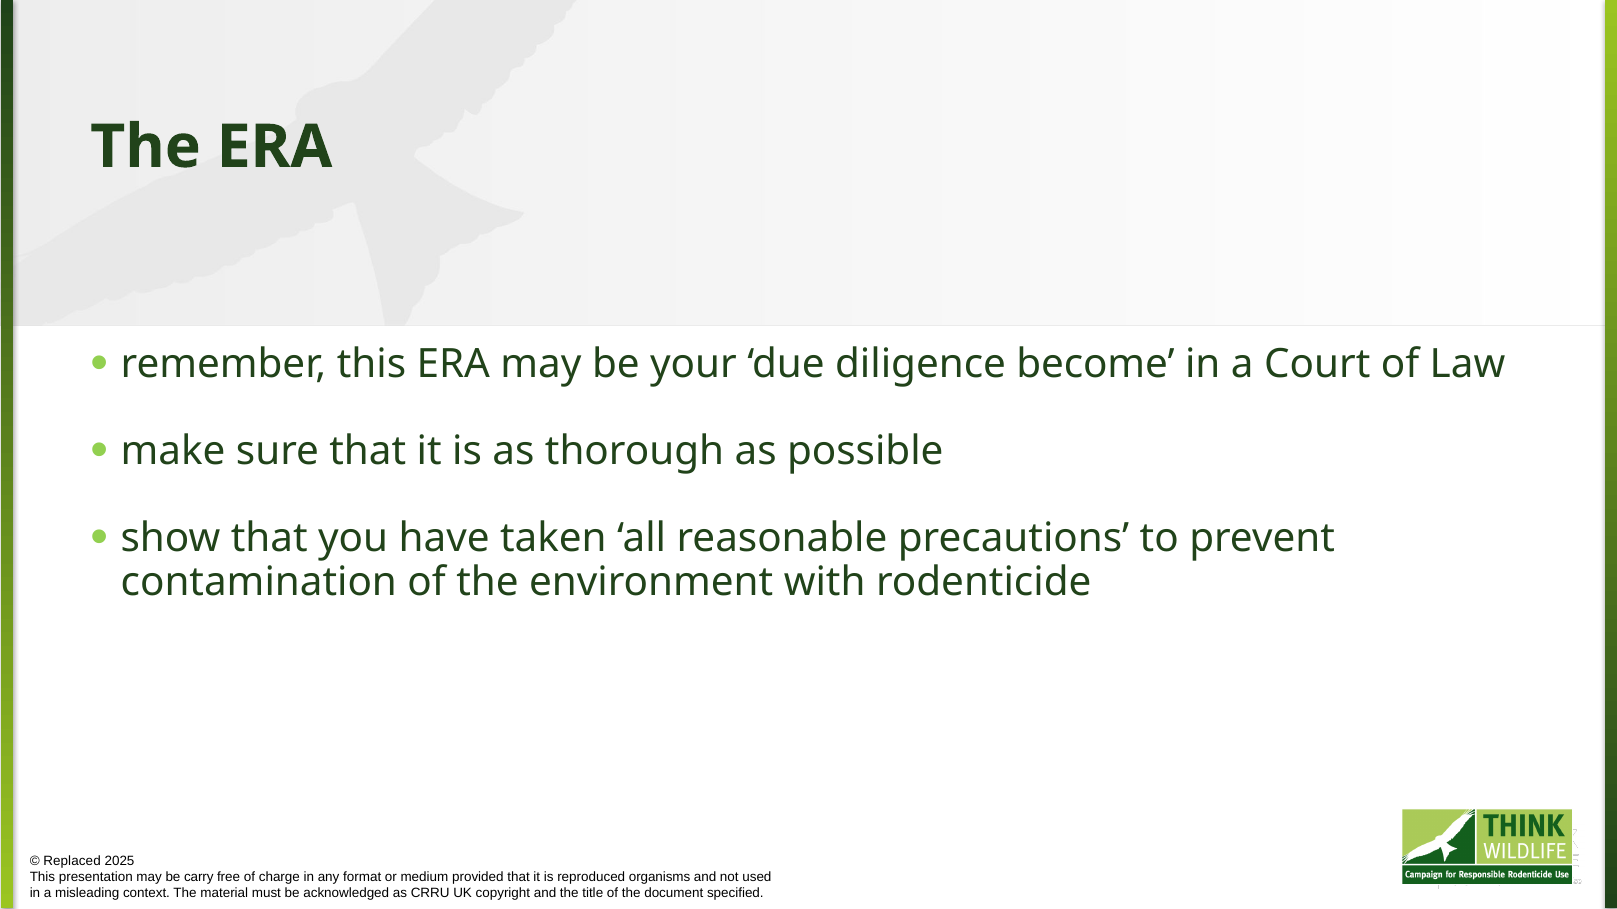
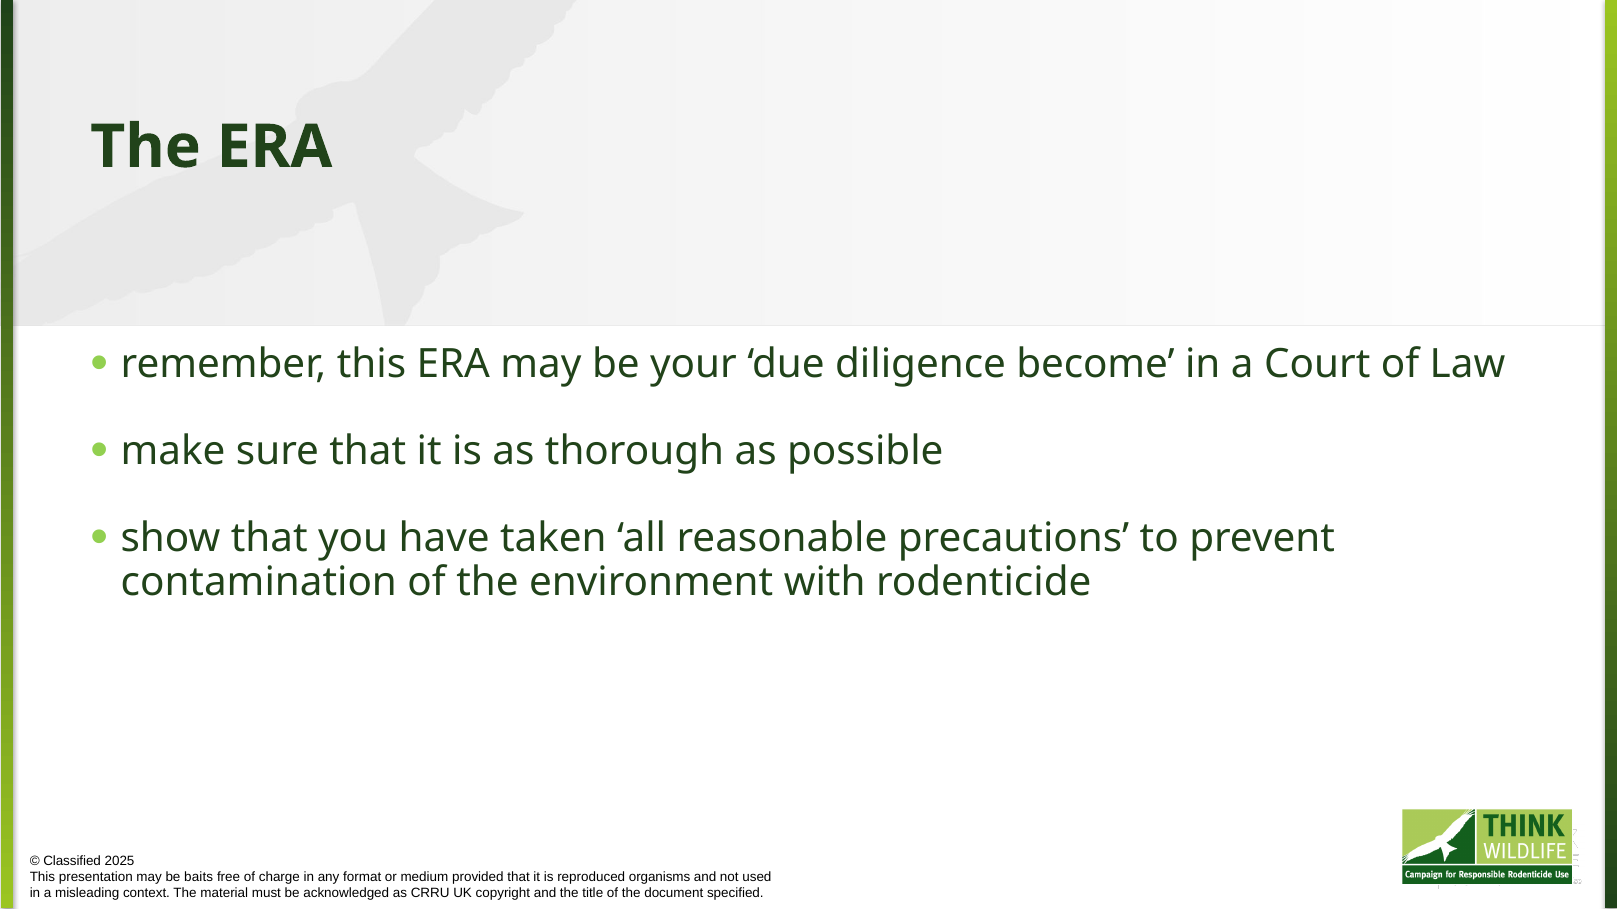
Replaced: Replaced -> Classified
carry: carry -> baits
